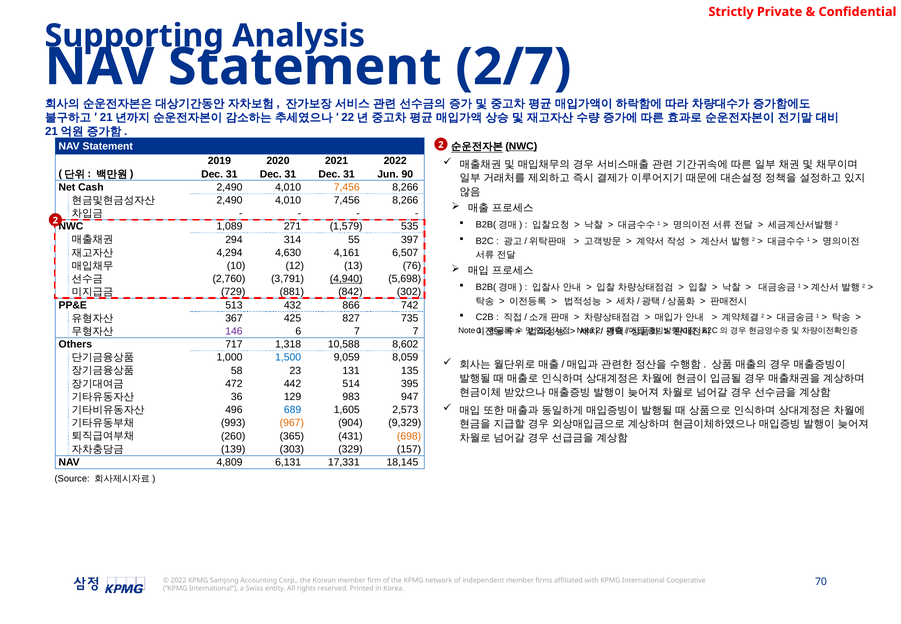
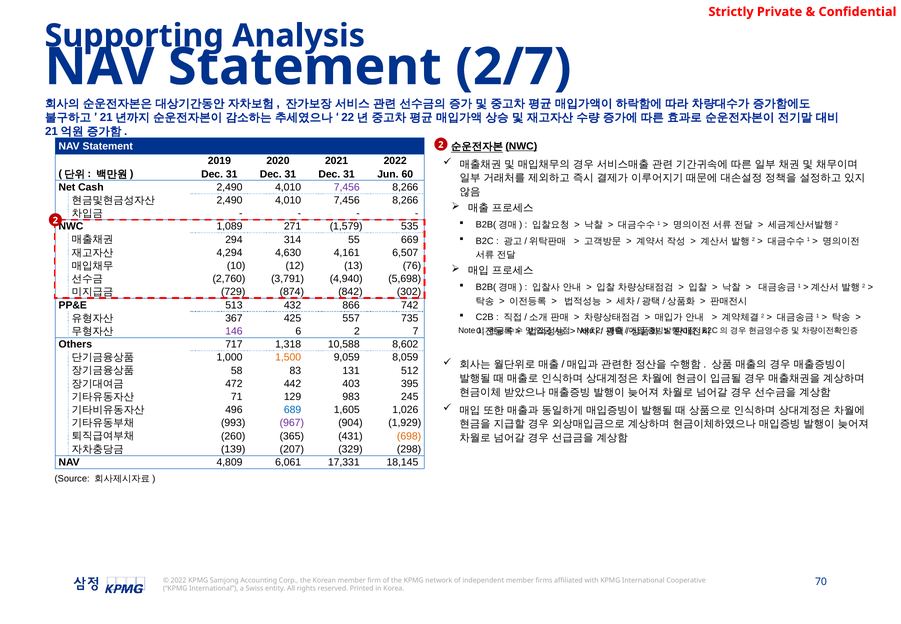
90: 90 -> 60
7,456 at (347, 187) colour: orange -> purple
397: 397 -> 669
4,940 underline: present -> none
881: 881 -> 874
827: 827 -> 557
6 7: 7 -> 2
1,500 colour: blue -> orange
23: 23 -> 83
135: 135 -> 512
514: 514 -> 403
36: 36 -> 71
947: 947 -> 245
2,573: 2,573 -> 1,026
967 colour: orange -> purple
9,329: 9,329 -> 1,929
303: 303 -> 207
157: 157 -> 298
6,131: 6,131 -> 6,061
